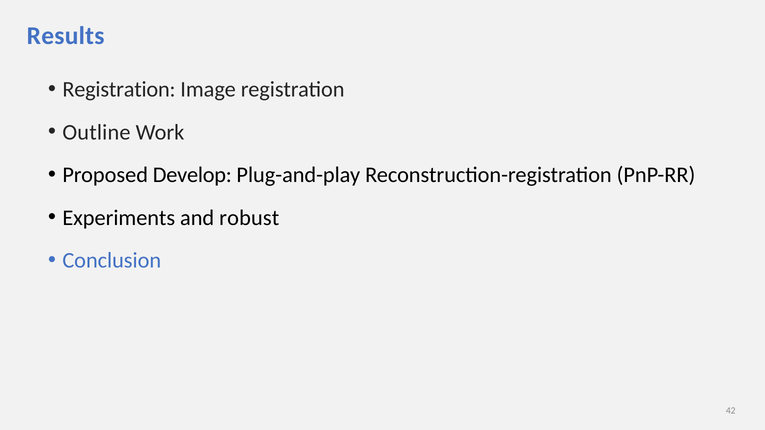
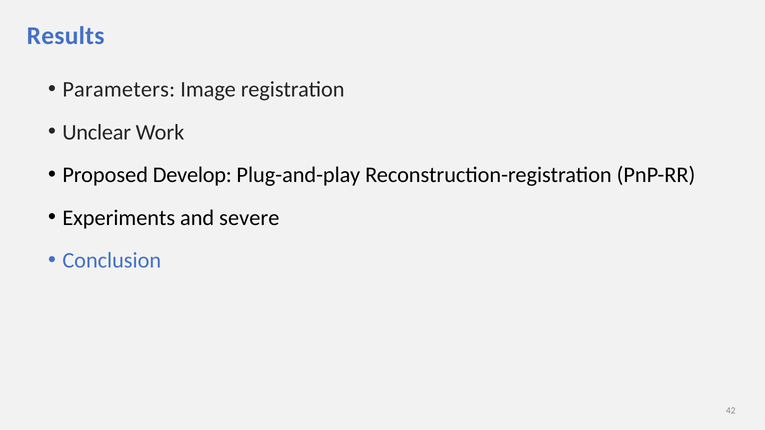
Registration at (119, 90): Registration -> Parameters
Outline: Outline -> Unclear
robust: robust -> severe
